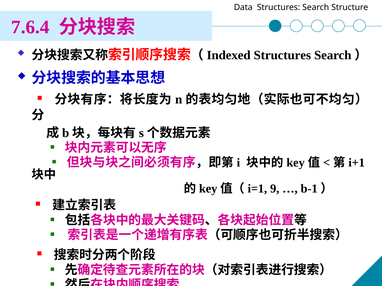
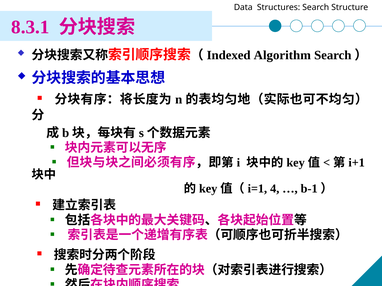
7.6.4: 7.6.4 -> 8.3.1
Structures at (282, 55): Structures -> Algorithm
9: 9 -> 4
